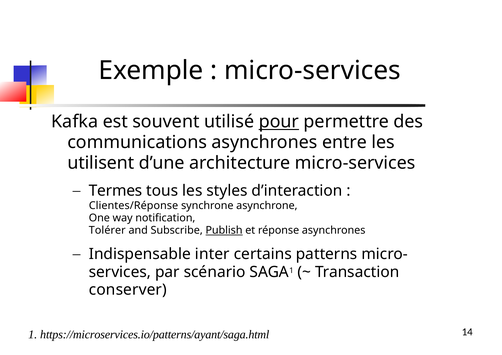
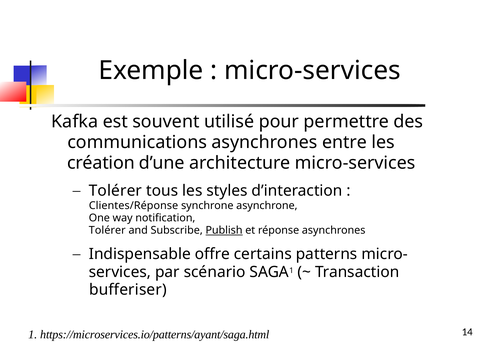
pour underline: present -> none
utilisent: utilisent -> création
Termes at (116, 191): Termes -> Tolérer
inter: inter -> offre
conserver: conserver -> bufferiser
